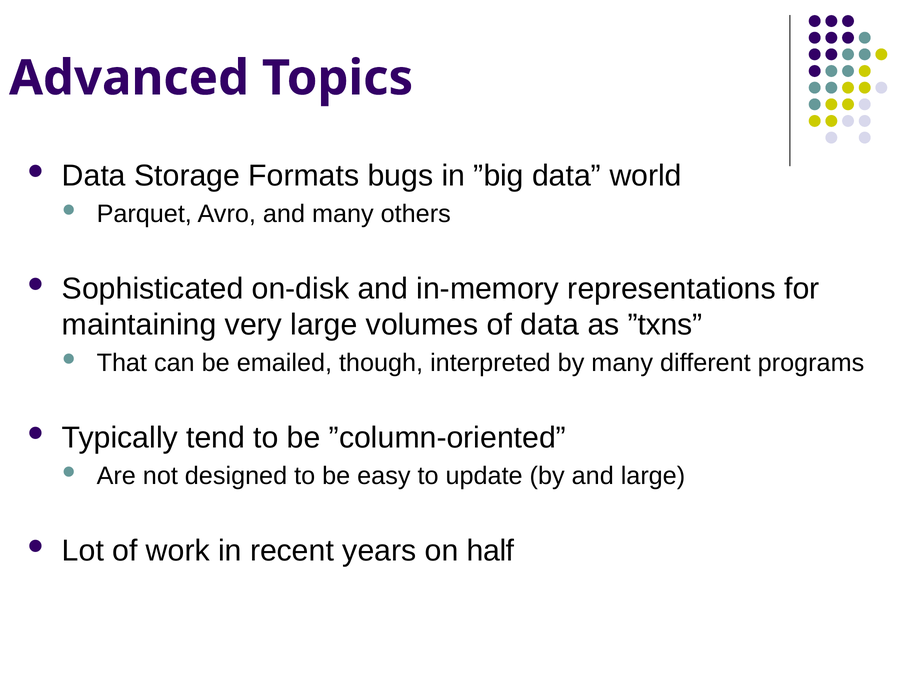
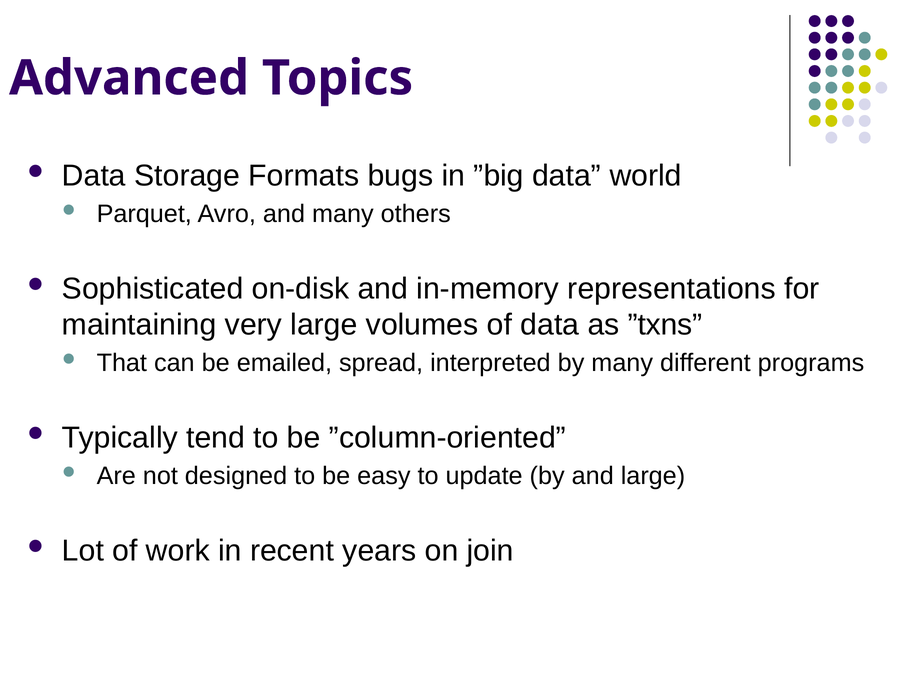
though: though -> spread
half: half -> join
